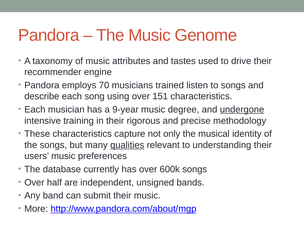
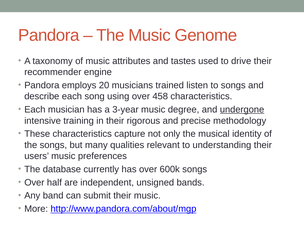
70: 70 -> 20
151: 151 -> 458
9-year: 9-year -> 3-year
qualities underline: present -> none
